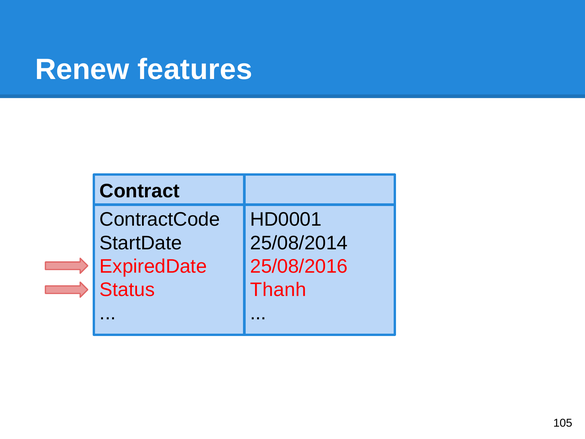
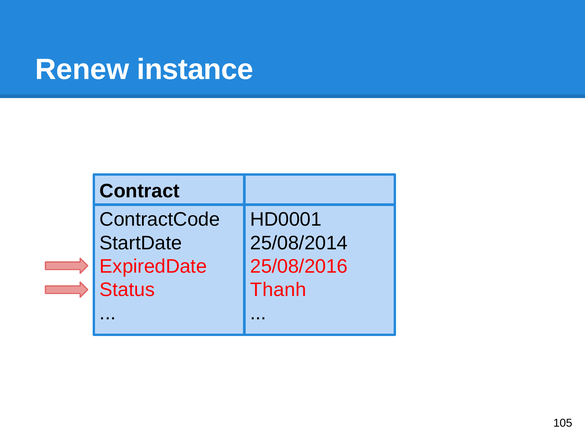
features: features -> instance
